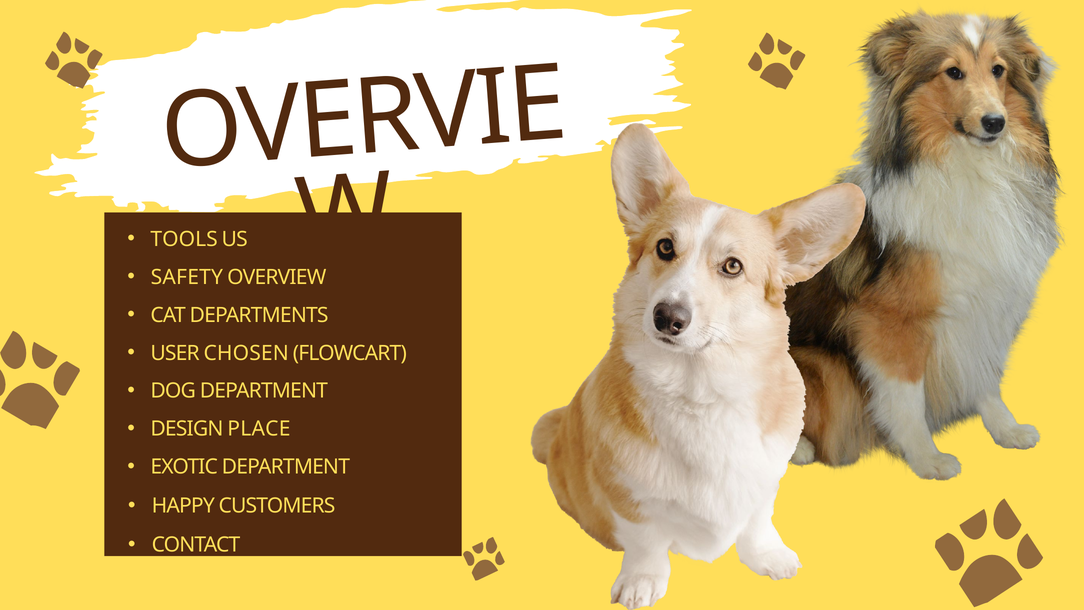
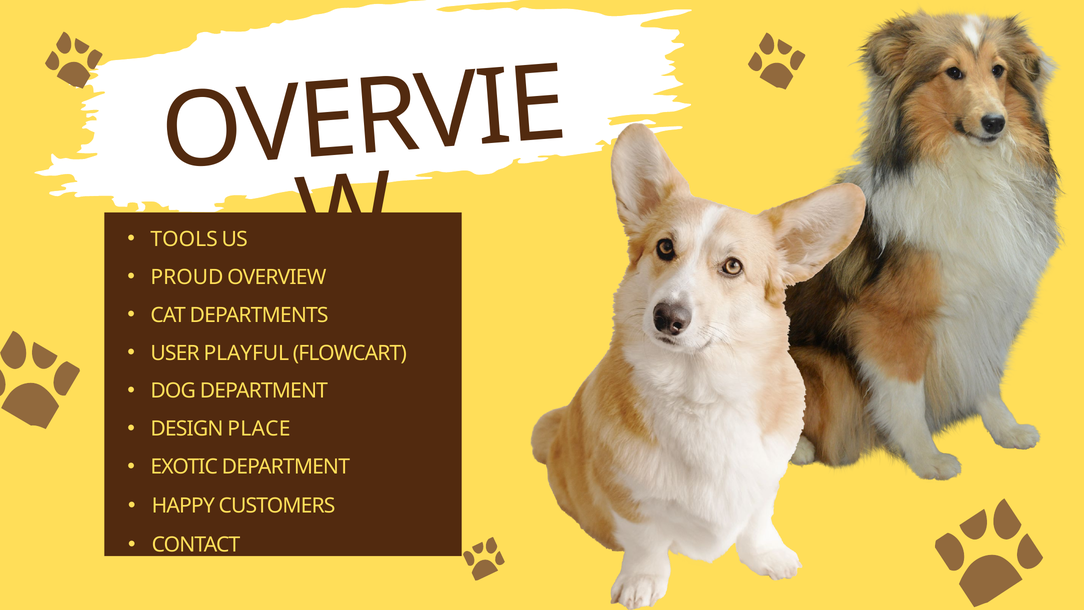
SAFETY: SAFETY -> PROUD
CHOSEN: CHOSEN -> PLAYFUL
